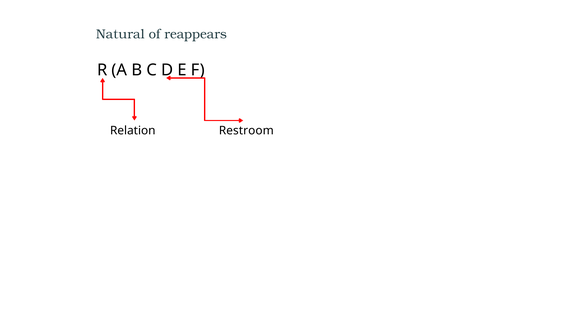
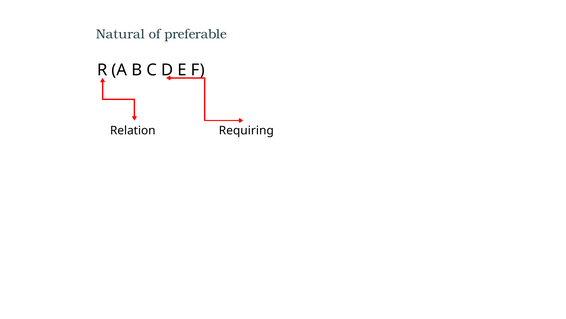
reappears: reappears -> preferable
Restroom: Restroom -> Requiring
